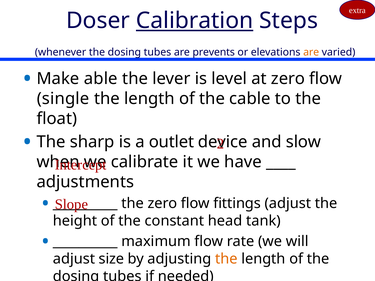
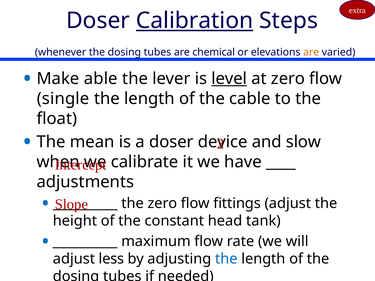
prevents: prevents -> chemical
level underline: none -> present
sharp: sharp -> mean
a outlet: outlet -> doser
size: size -> less
the at (226, 259) colour: orange -> blue
